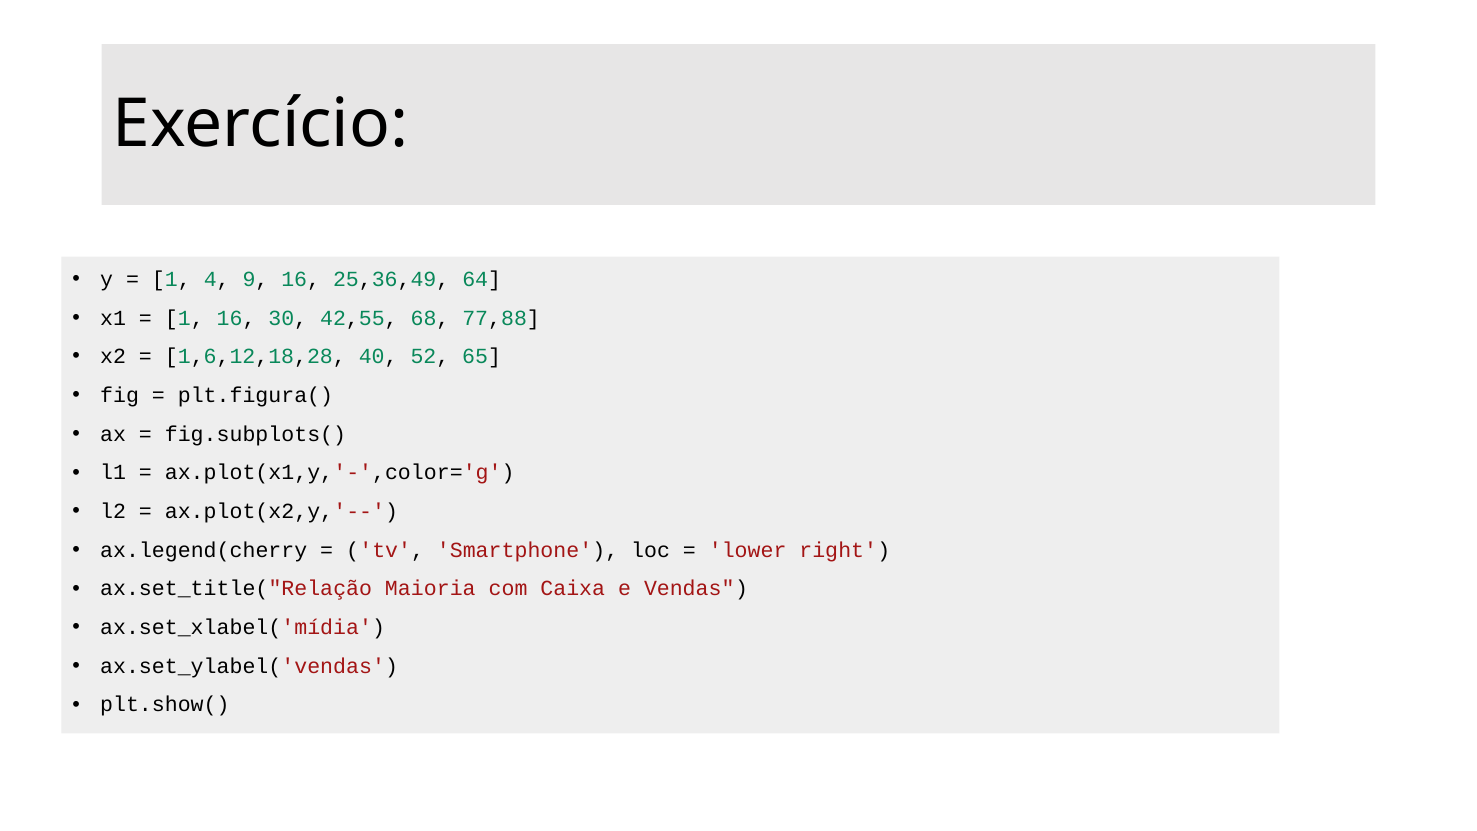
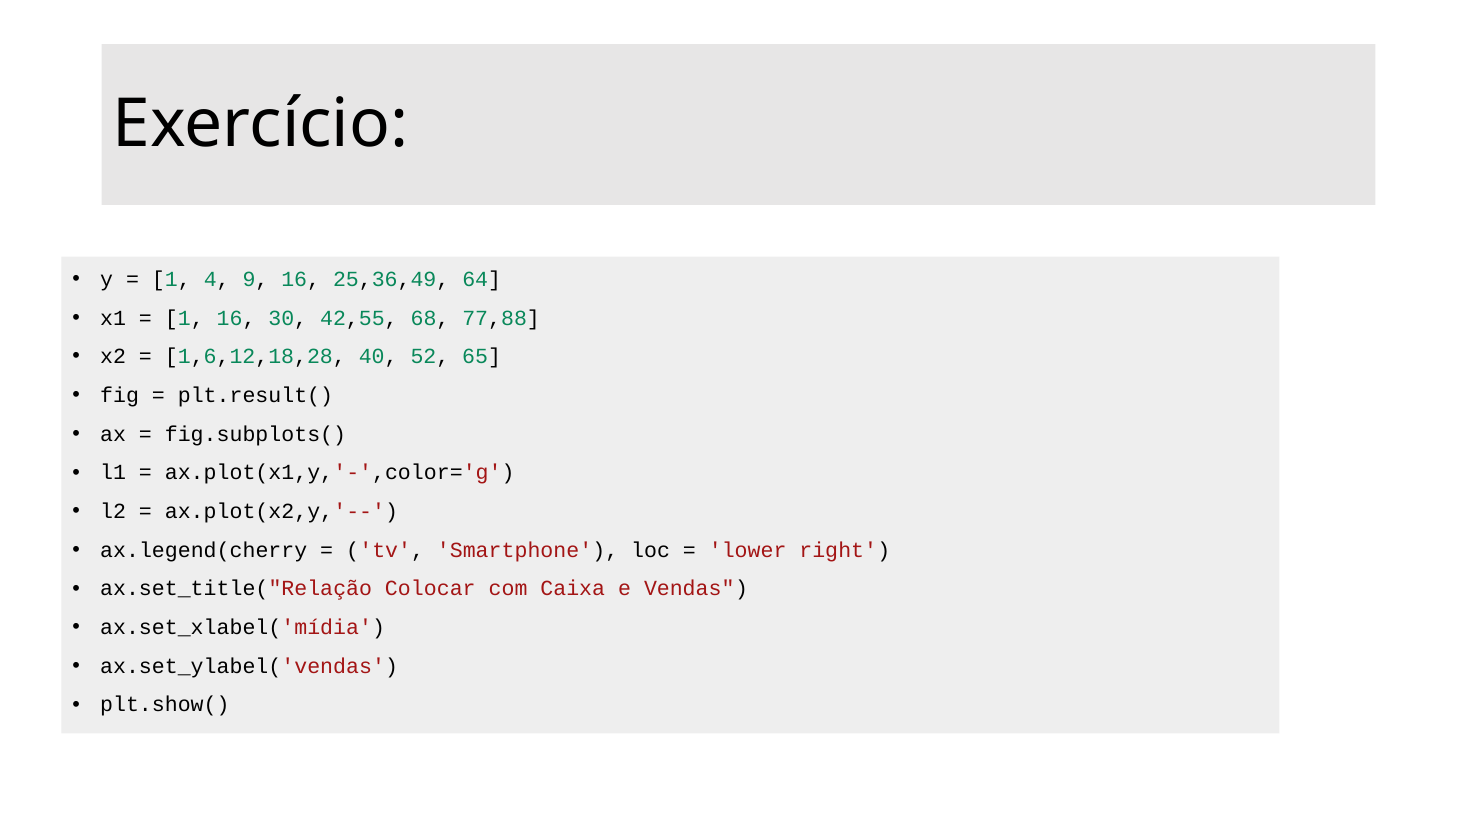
plt.figura(: plt.figura( -> plt.result(
Maioria: Maioria -> Colocar
